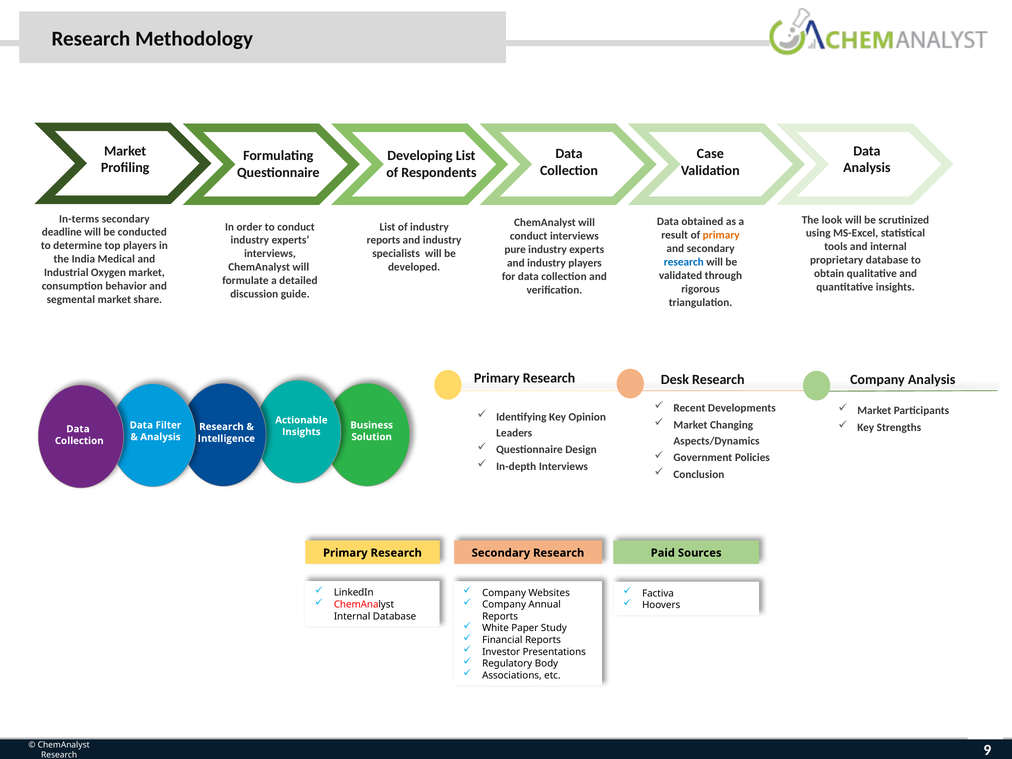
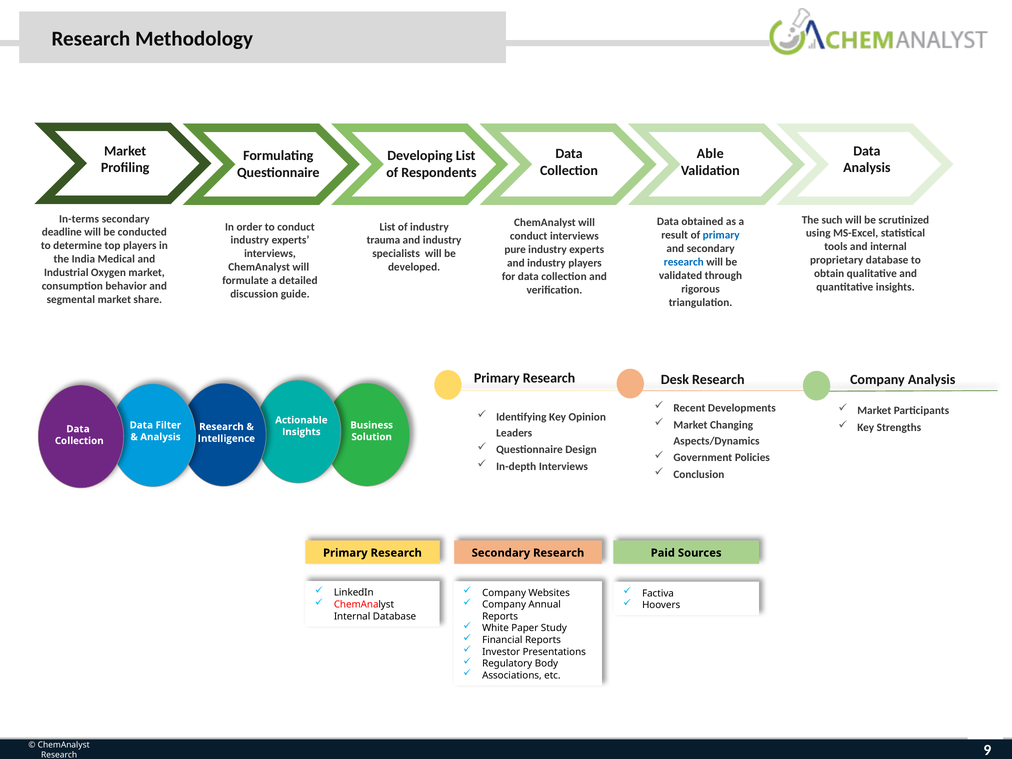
Case: Case -> Able
look: look -> such
primary at (721, 235) colour: orange -> blue
reports at (383, 240): reports -> trauma
